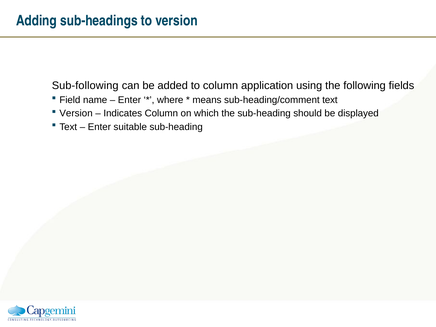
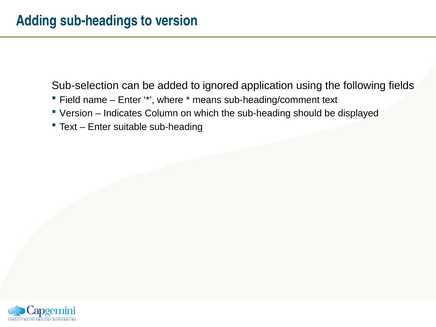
Sub-following: Sub-following -> Sub-selection
to column: column -> ignored
